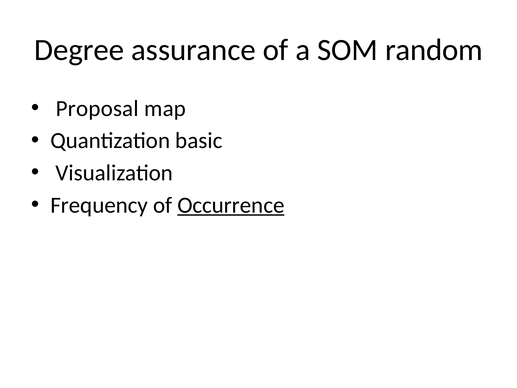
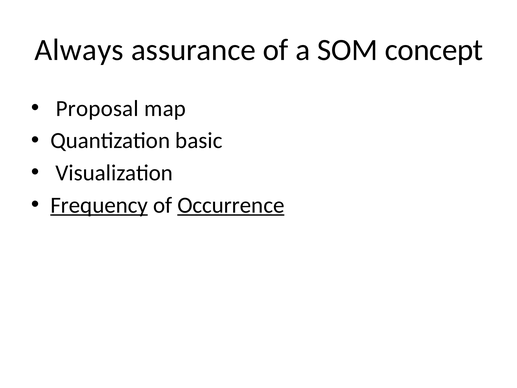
Degree: Degree -> Always
random: random -> concept
Frequency underline: none -> present
